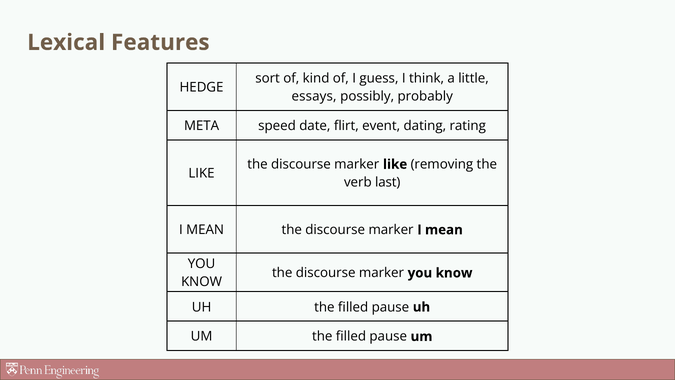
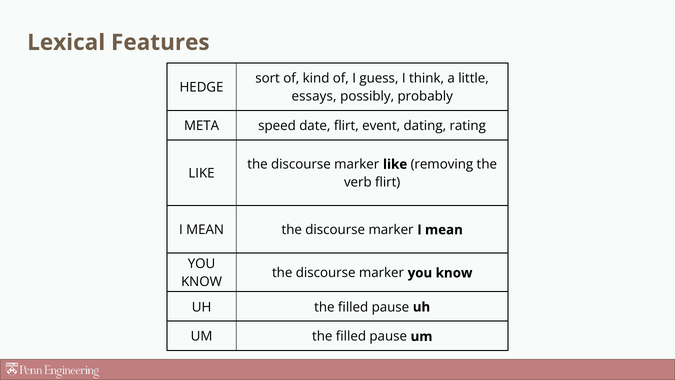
verb last: last -> flirt
